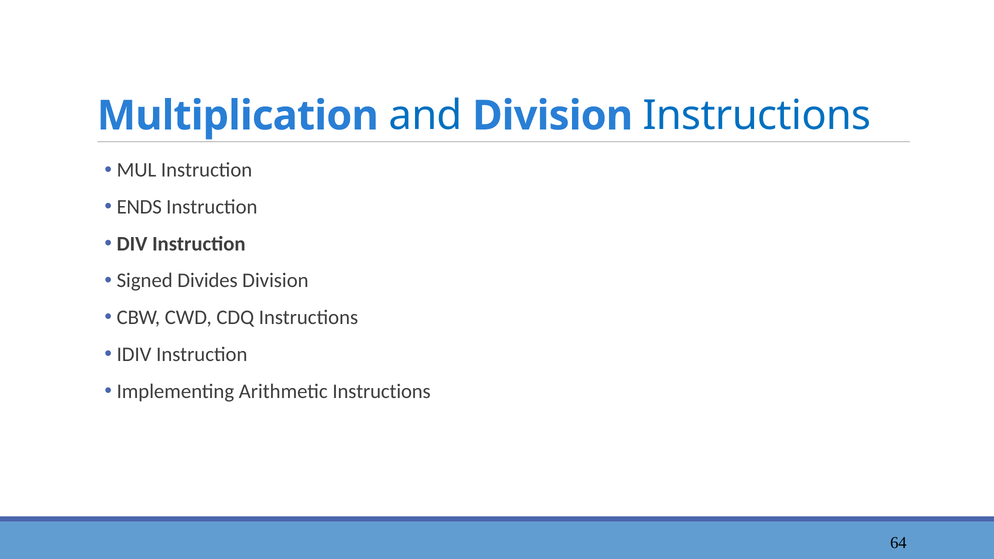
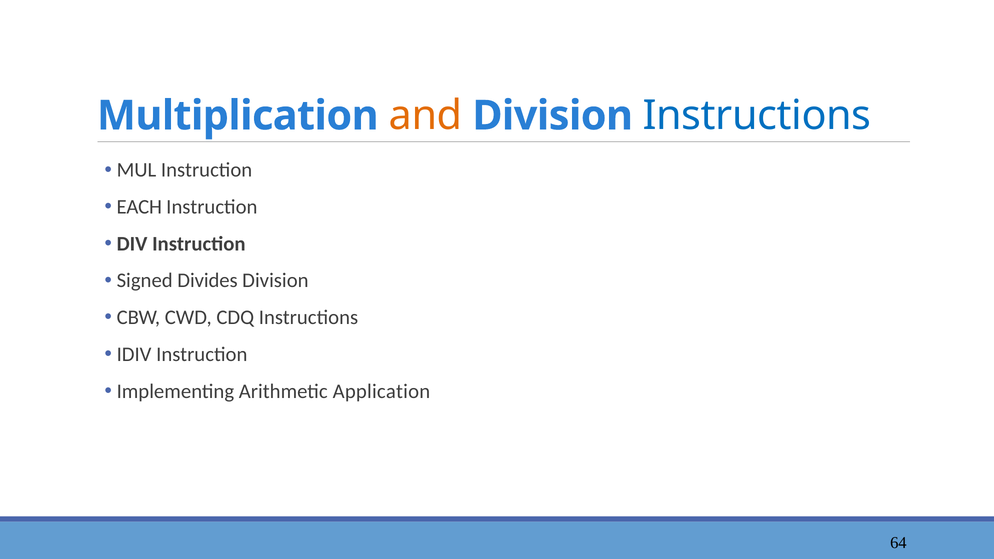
and colour: blue -> orange
ENDS: ENDS -> EACH
Arithmetic Instructions: Instructions -> Application
